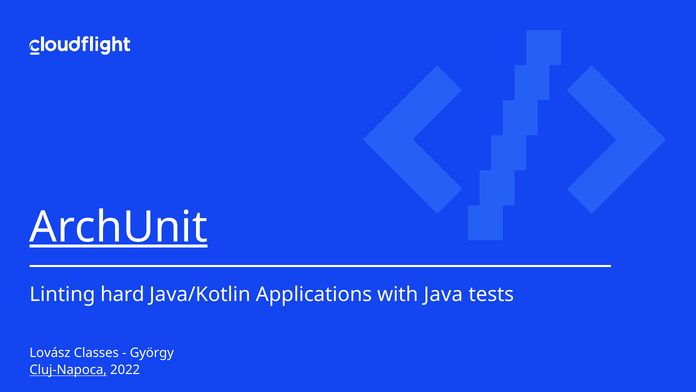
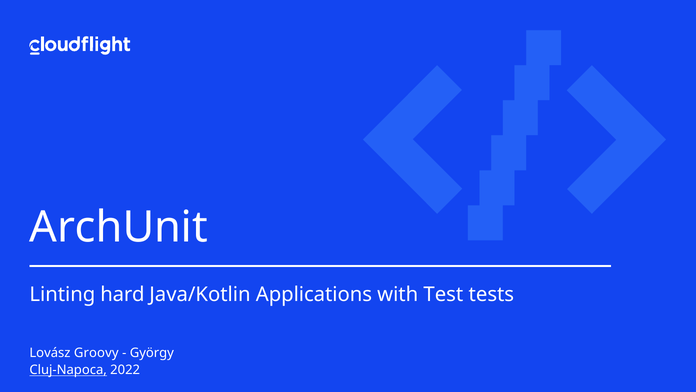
ArchUnit underline: present -> none
Java: Java -> Test
Classes: Classes -> Groovy
